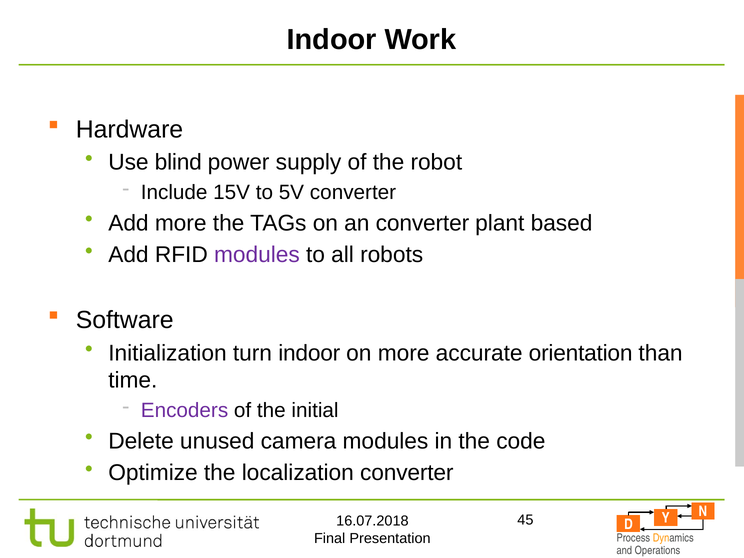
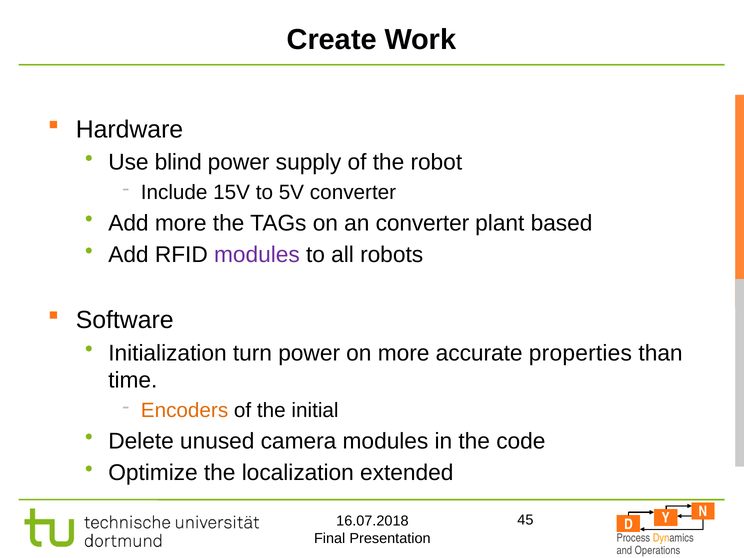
Indoor at (332, 40): Indoor -> Create
turn indoor: indoor -> power
orientation: orientation -> properties
Encoders colour: purple -> orange
localization converter: converter -> extended
